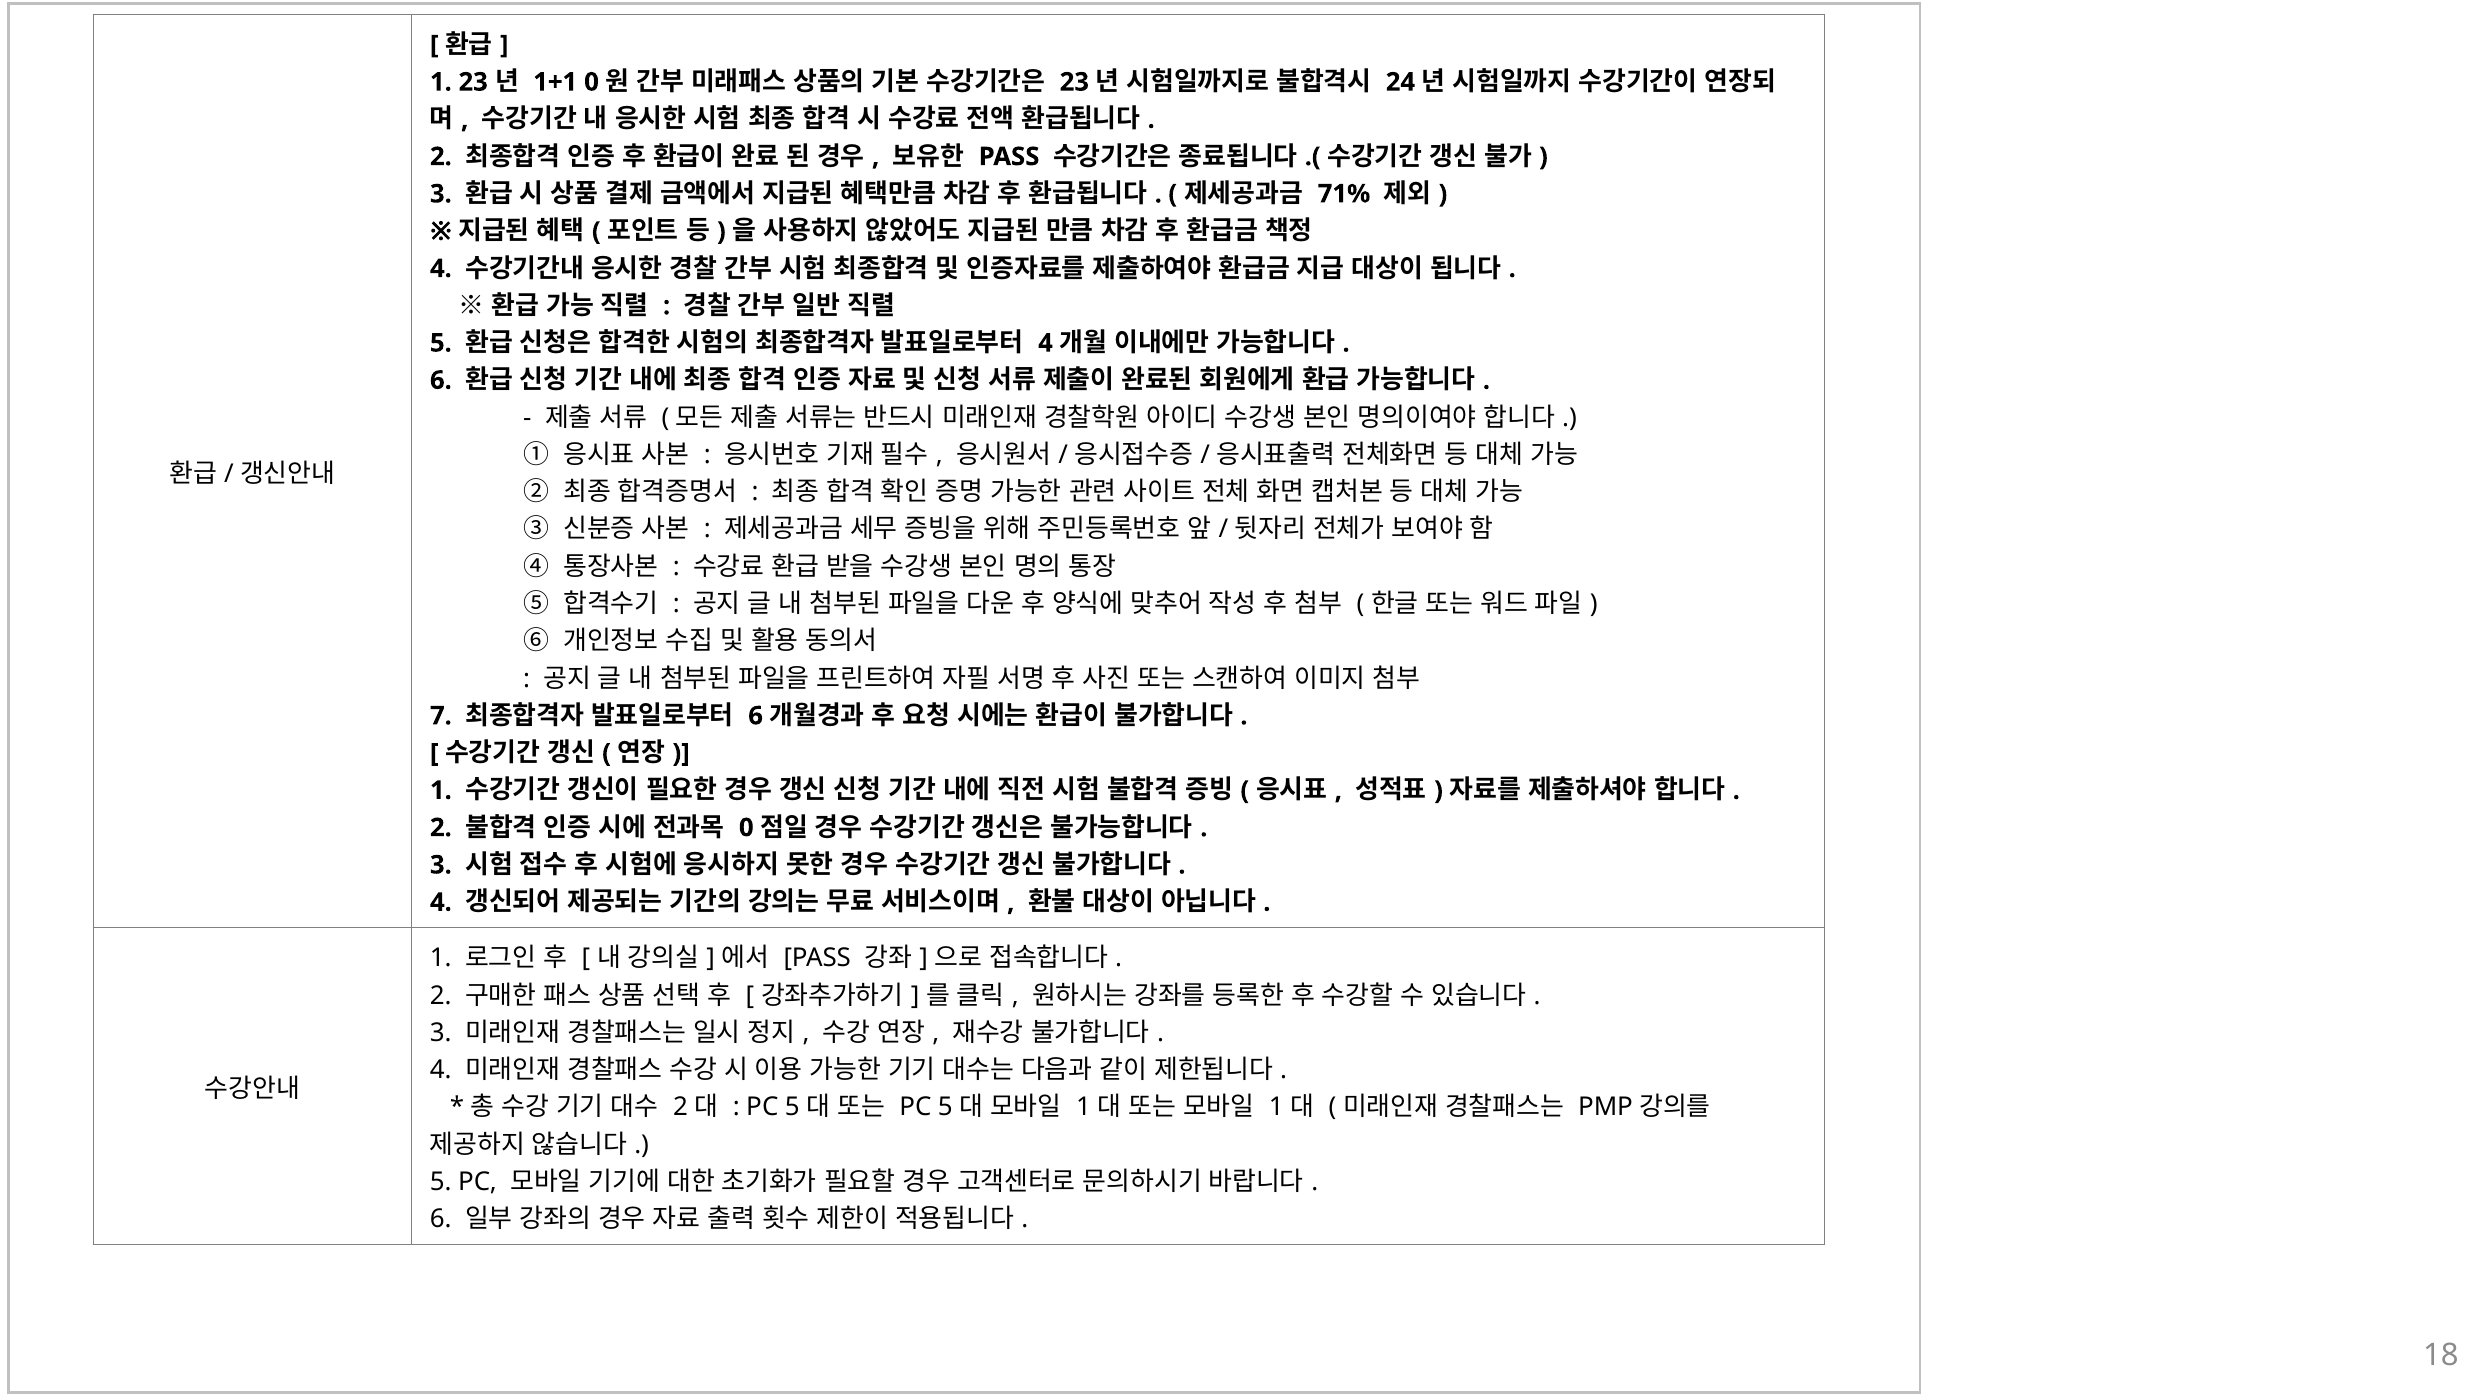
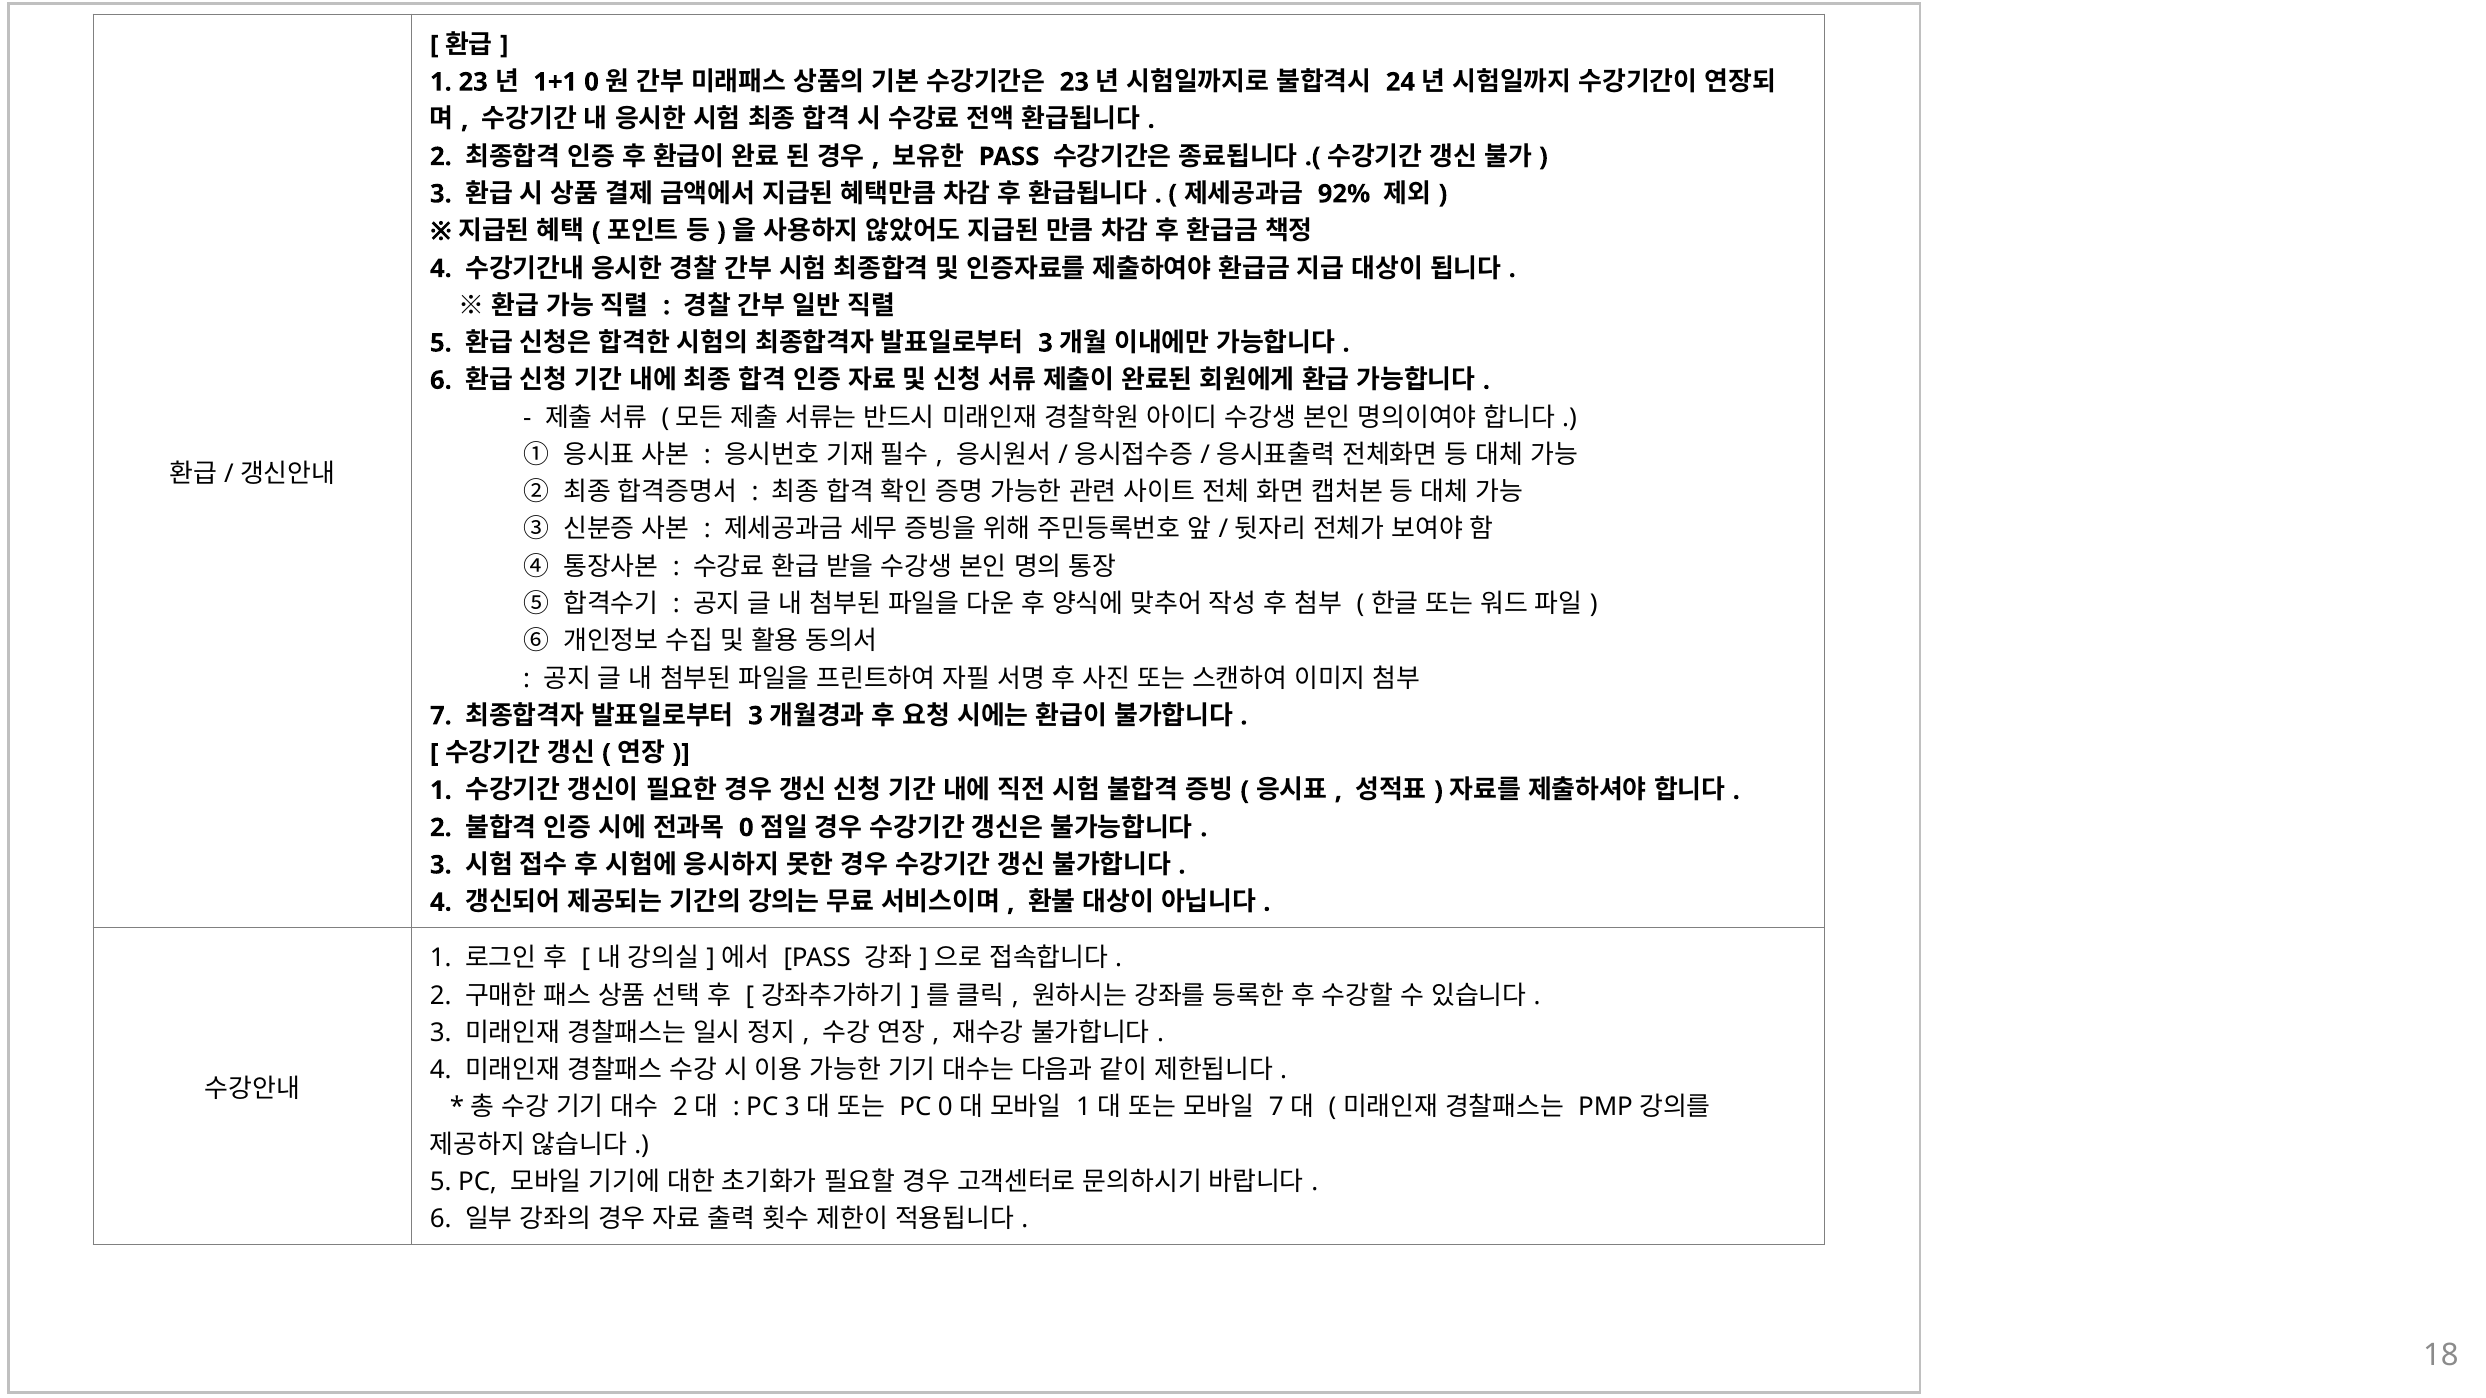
71%: 71% -> 92%
4 at (1046, 343): 4 -> 3
6 at (756, 716): 6 -> 3
5 at (792, 1108): 5 -> 3
5 at (945, 1108): 5 -> 0
1 at (1276, 1108): 1 -> 7
